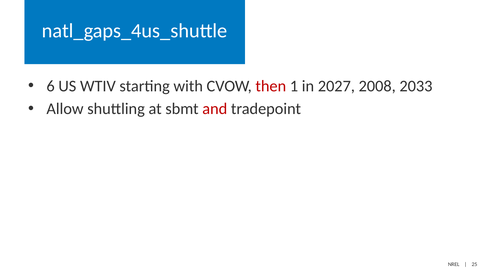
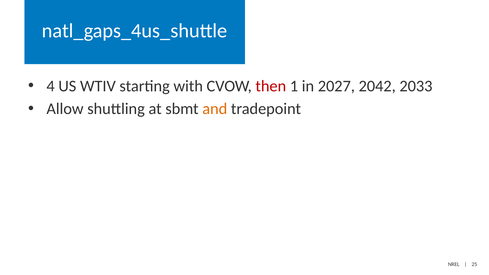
6: 6 -> 4
2008: 2008 -> 2042
and colour: red -> orange
